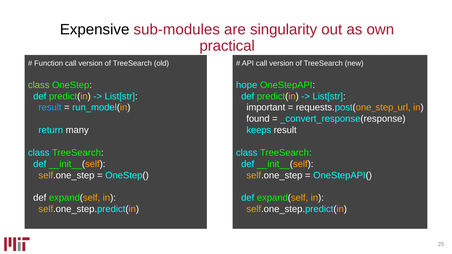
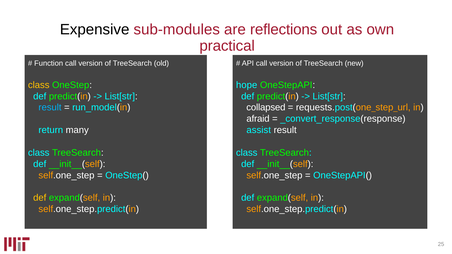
singularity: singularity -> reflections
class at (39, 85) colour: light green -> yellow
important: important -> collapsed
found: found -> afraid
keeps: keeps -> assist
def at (40, 198) colour: white -> yellow
